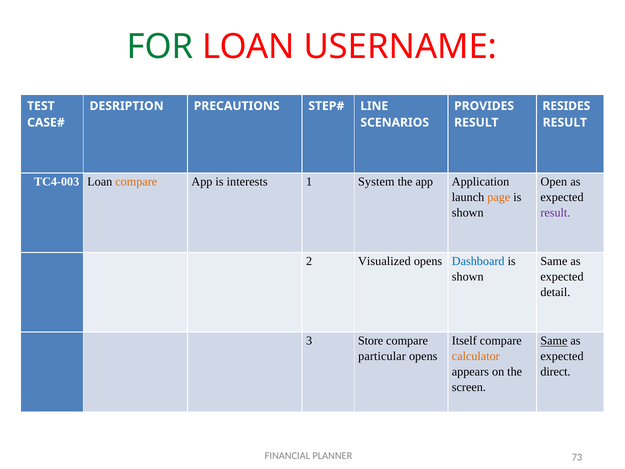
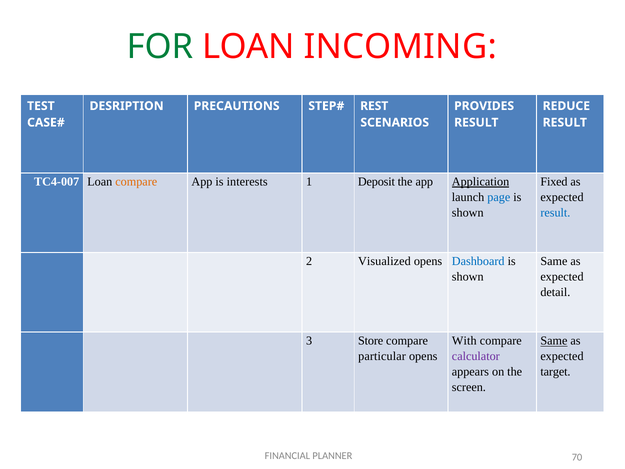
USERNAME: USERNAME -> INCOMING
LINE: LINE -> REST
RESIDES: RESIDES -> REDUCE
TC4-003: TC4-003 -> TC4-007
System: System -> Deposit
Application underline: none -> present
Open: Open -> Fixed
page colour: orange -> blue
result at (555, 213) colour: purple -> blue
Itself: Itself -> With
calculator colour: orange -> purple
direct: direct -> target
73: 73 -> 70
